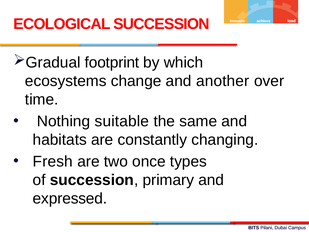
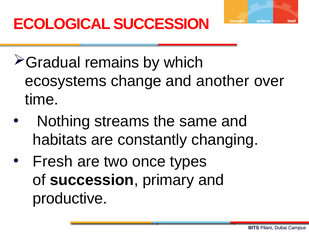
footprint: footprint -> remains
suitable: suitable -> streams
expressed: expressed -> productive
